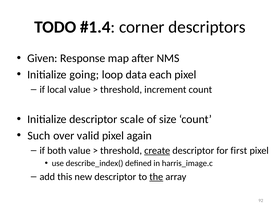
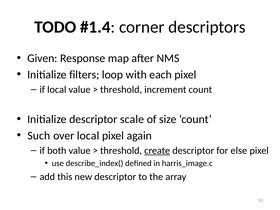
going: going -> filters
data: data -> with
over valid: valid -> local
first: first -> else
the underline: present -> none
